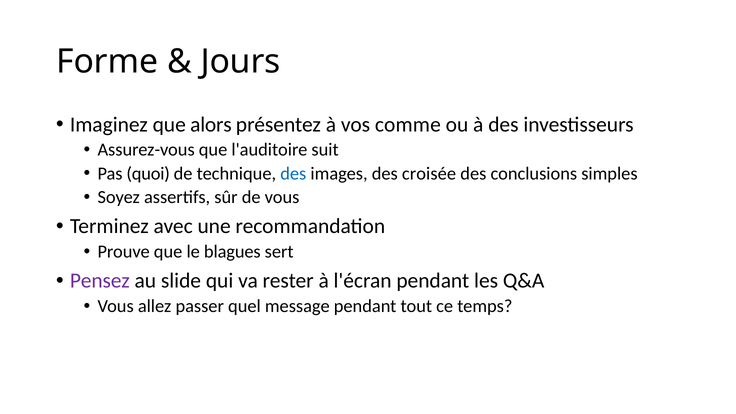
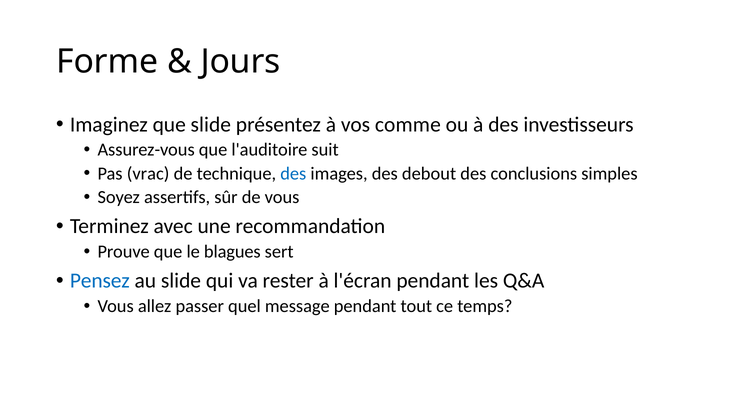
que alors: alors -> slide
quoi: quoi -> vrac
croisée: croisée -> debout
Pensez colour: purple -> blue
